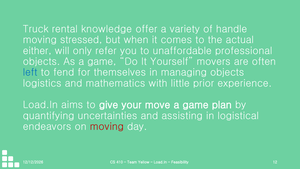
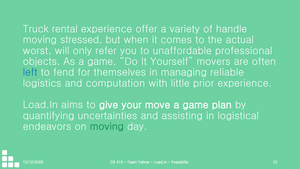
rental knowledge: knowledge -> experience
either: either -> worst
managing objects: objects -> reliable
mathematics: mathematics -> computation
moving at (107, 126) colour: red -> green
